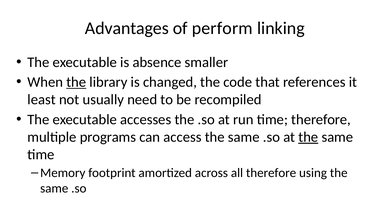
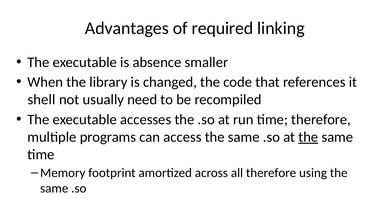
perform: perform -> required
the at (76, 82) underline: present -> none
least: least -> shell
